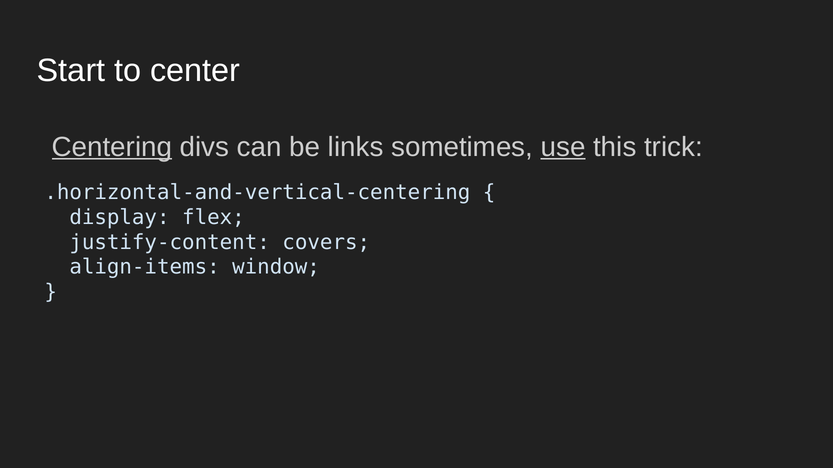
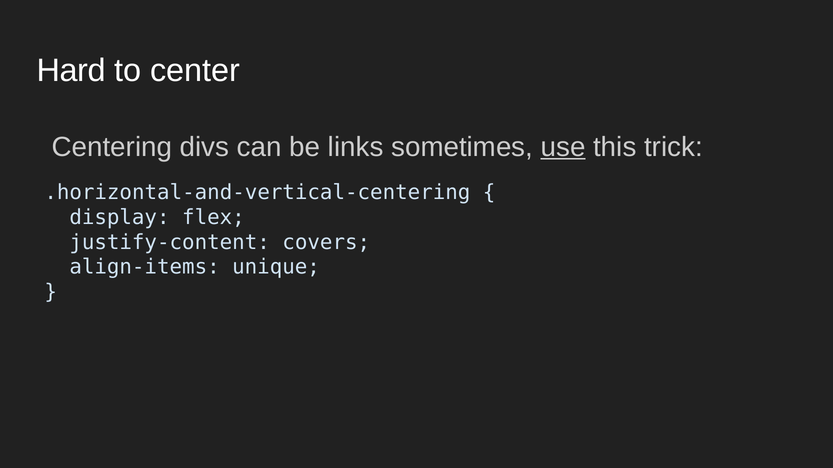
Start: Start -> Hard
Centering underline: present -> none
window: window -> unique
